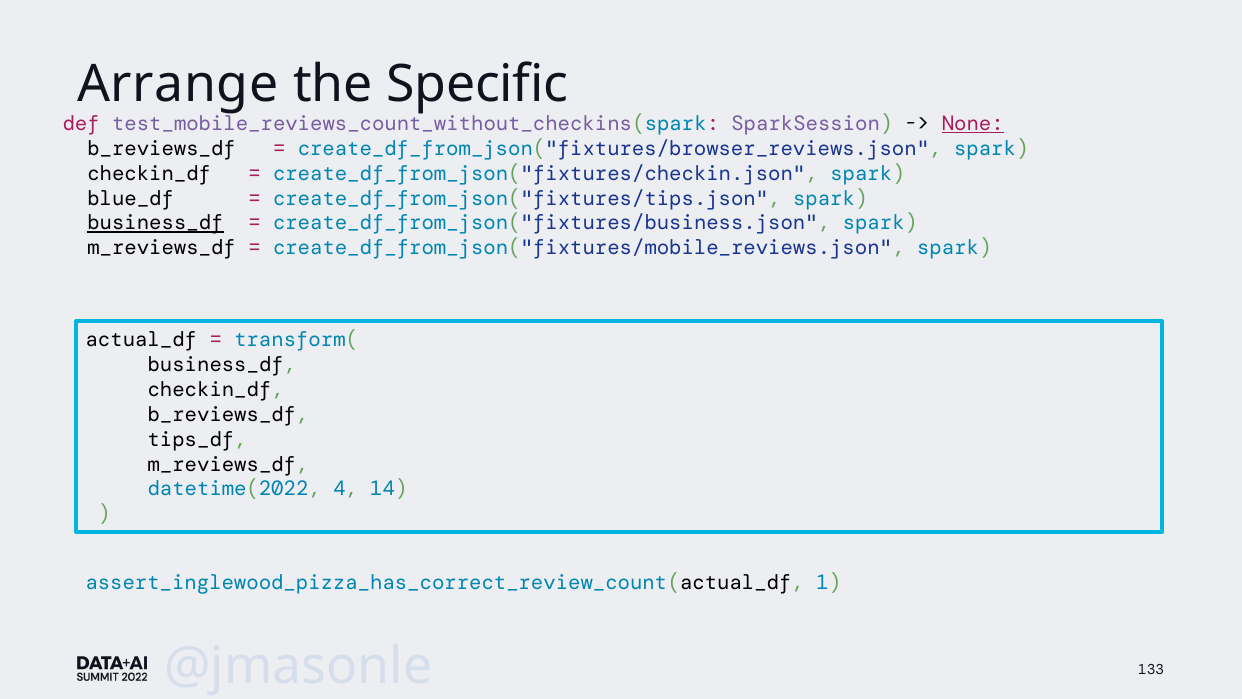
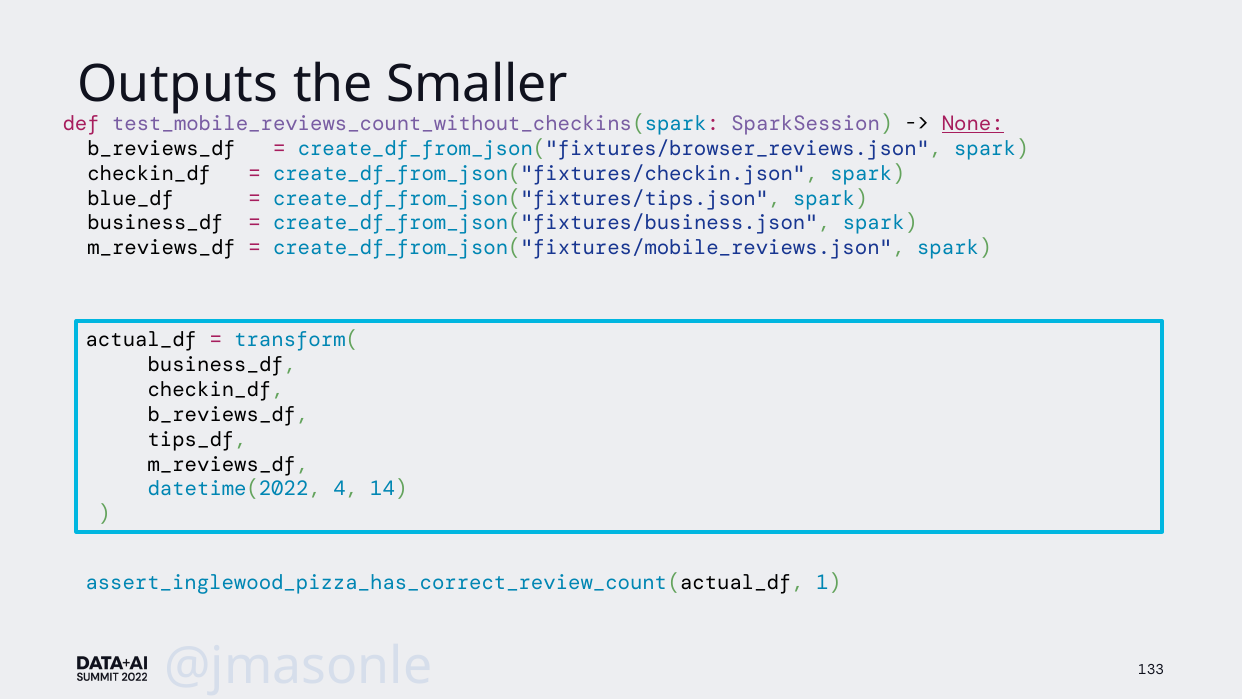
Arrange: Arrange -> Outputs
Specific: Specific -> Smaller
business_df at (155, 223) underline: present -> none
